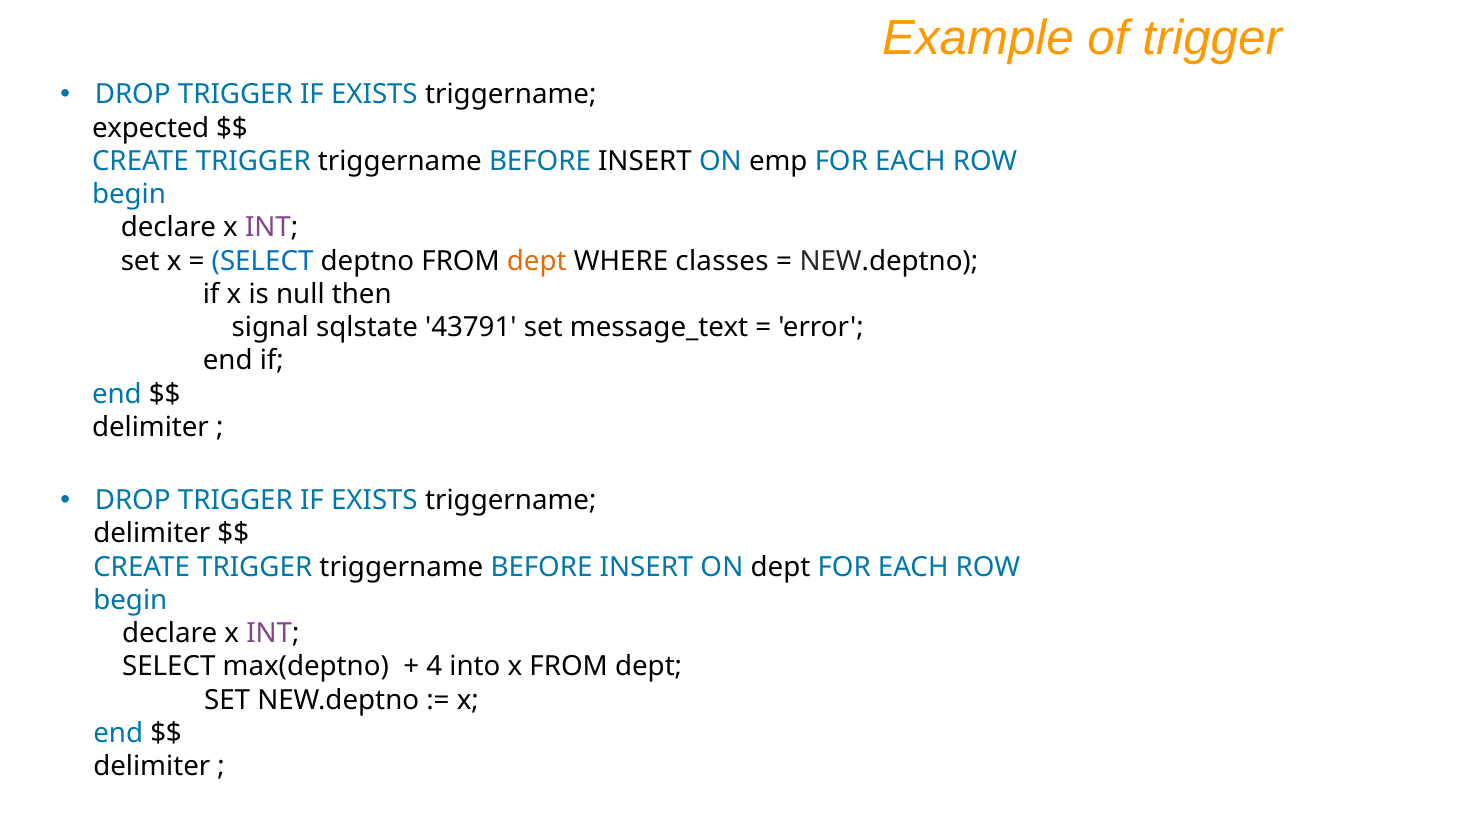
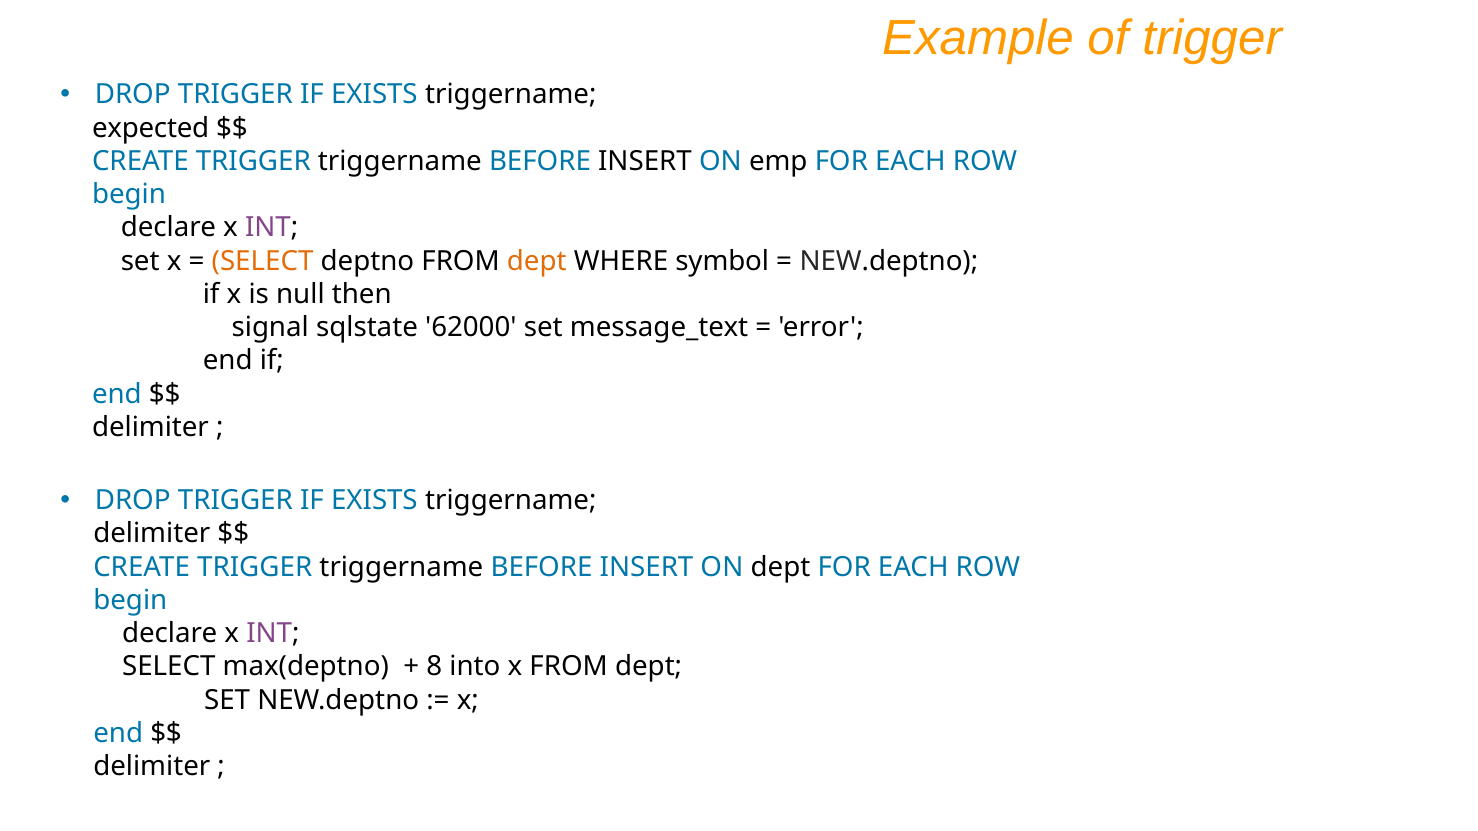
SELECT at (263, 261) colour: blue -> orange
classes: classes -> symbol
43791: 43791 -> 62000
4: 4 -> 8
